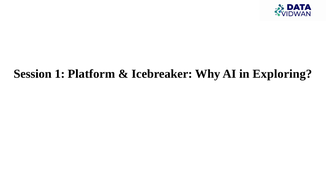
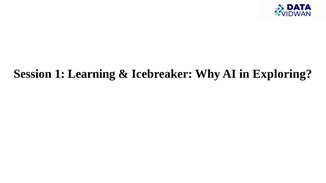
Platform: Platform -> Learning
